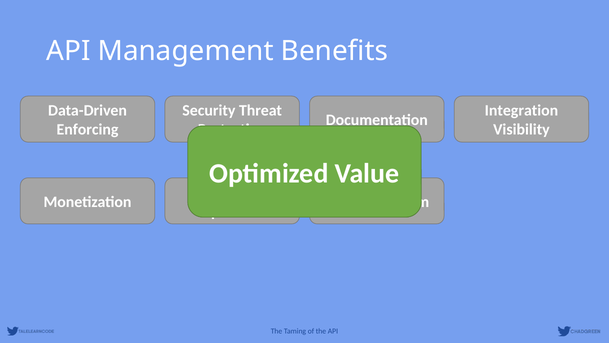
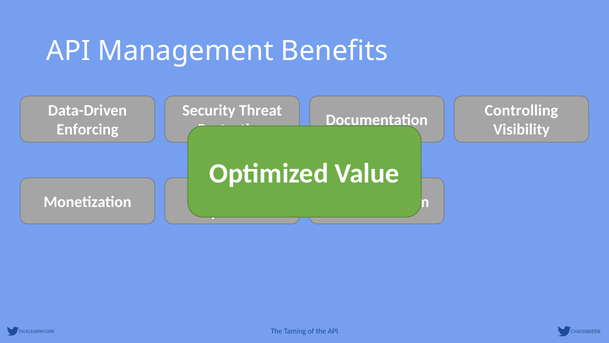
Integration: Integration -> Controlling
